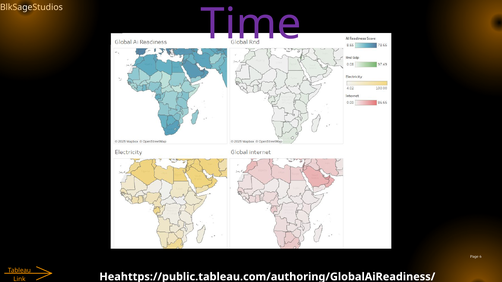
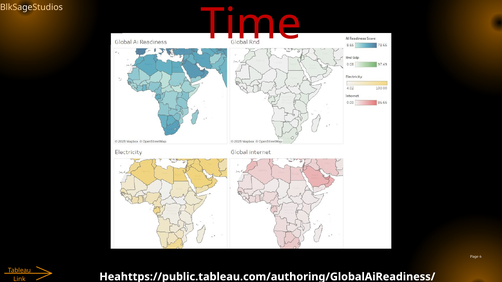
Time colour: purple -> red
